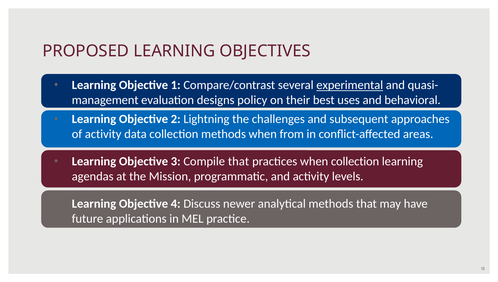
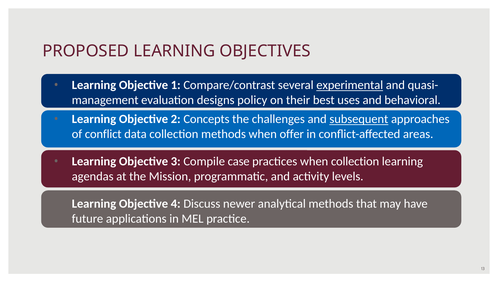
Lightning: Lightning -> Concepts
subsequent underline: none -> present
of activity: activity -> conflict
from: from -> offer
Compile that: that -> case
